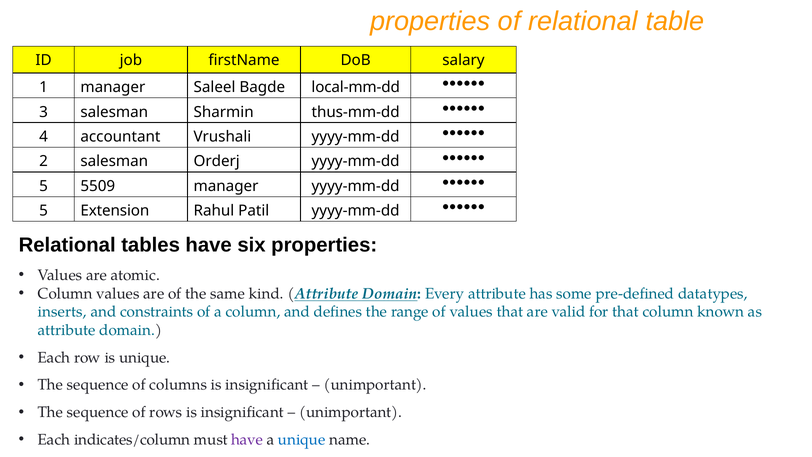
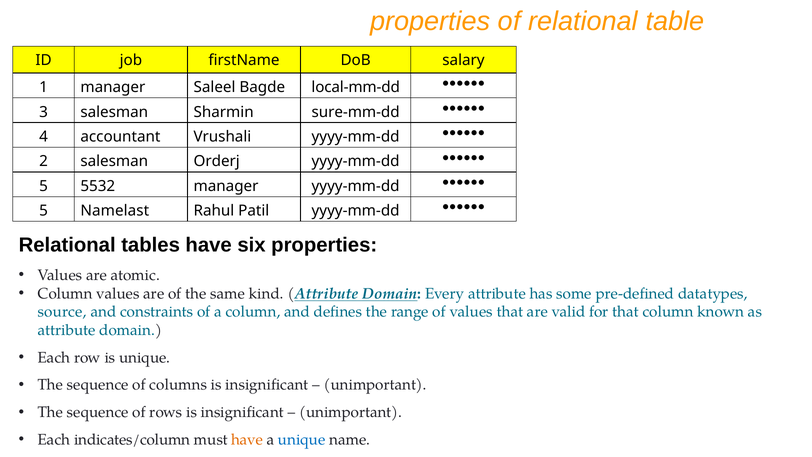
thus-mm-dd: thus-mm-dd -> sure-mm-dd
5509: 5509 -> 5532
Extension: Extension -> Namelast
inserts: inserts -> source
have at (247, 439) colour: purple -> orange
